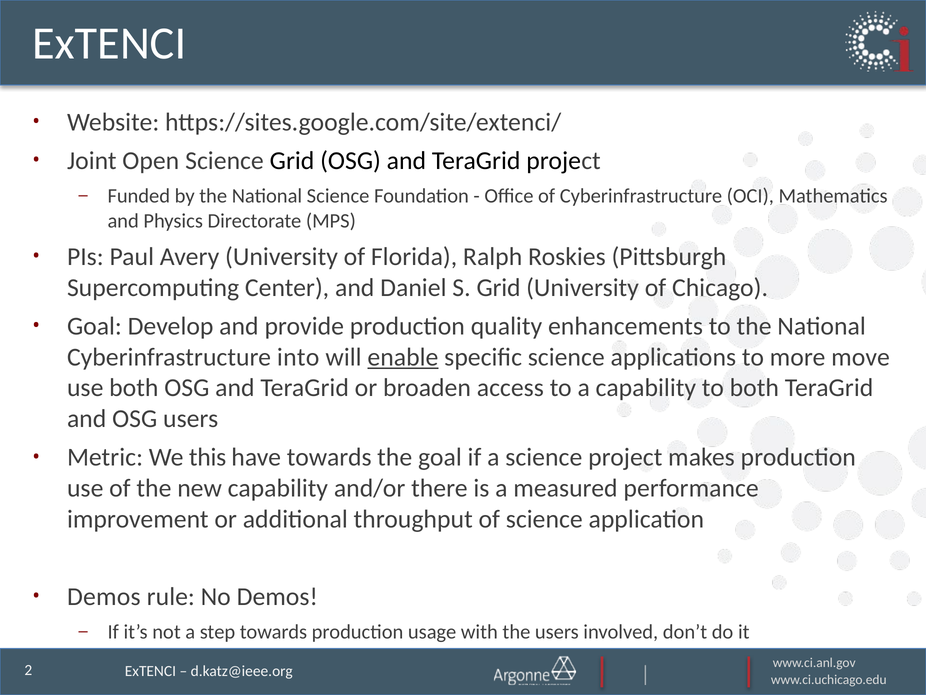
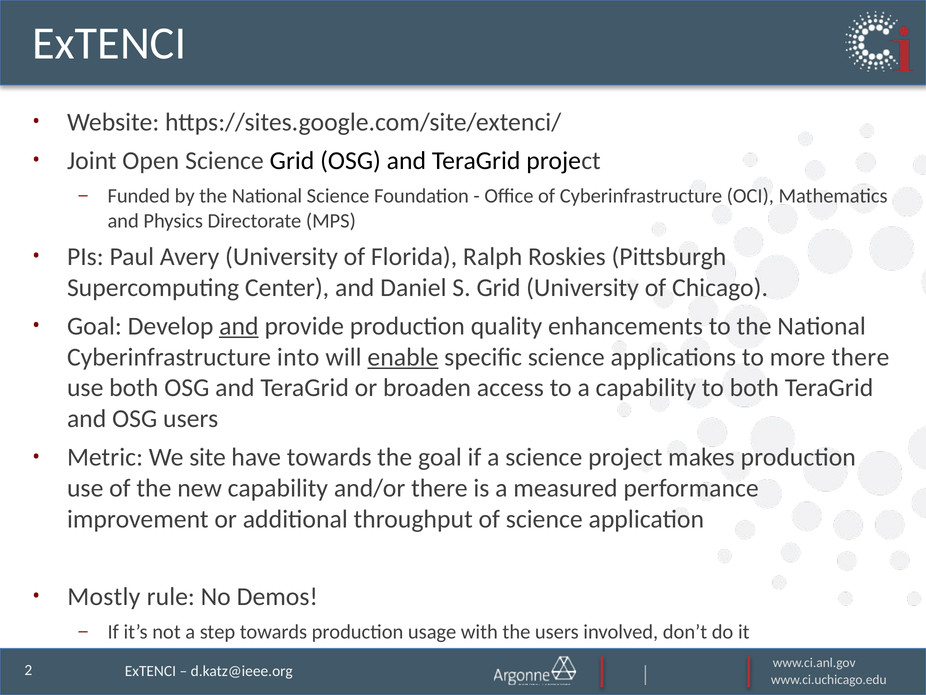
and at (239, 326) underline: none -> present
more move: move -> there
this: this -> site
Demos at (104, 596): Demos -> Mostly
